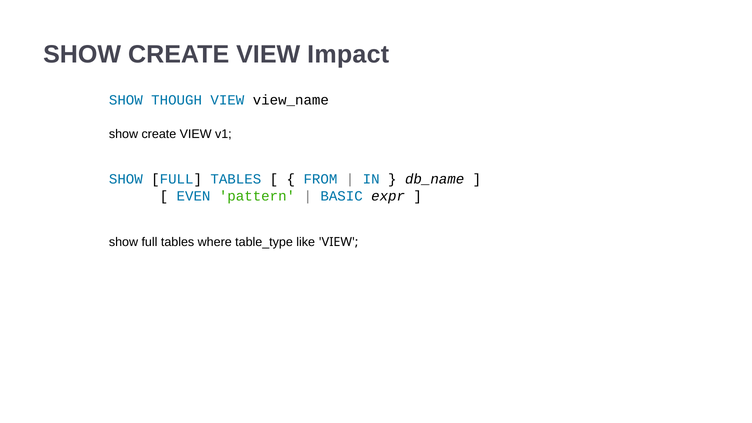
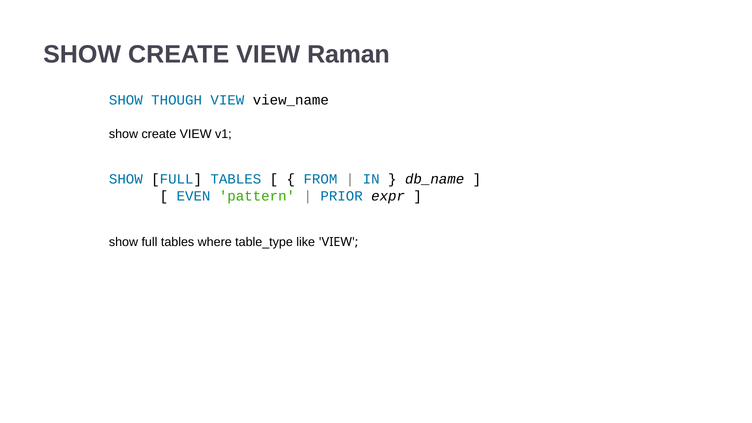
Impact: Impact -> Raman
BASIC: BASIC -> PRIOR
